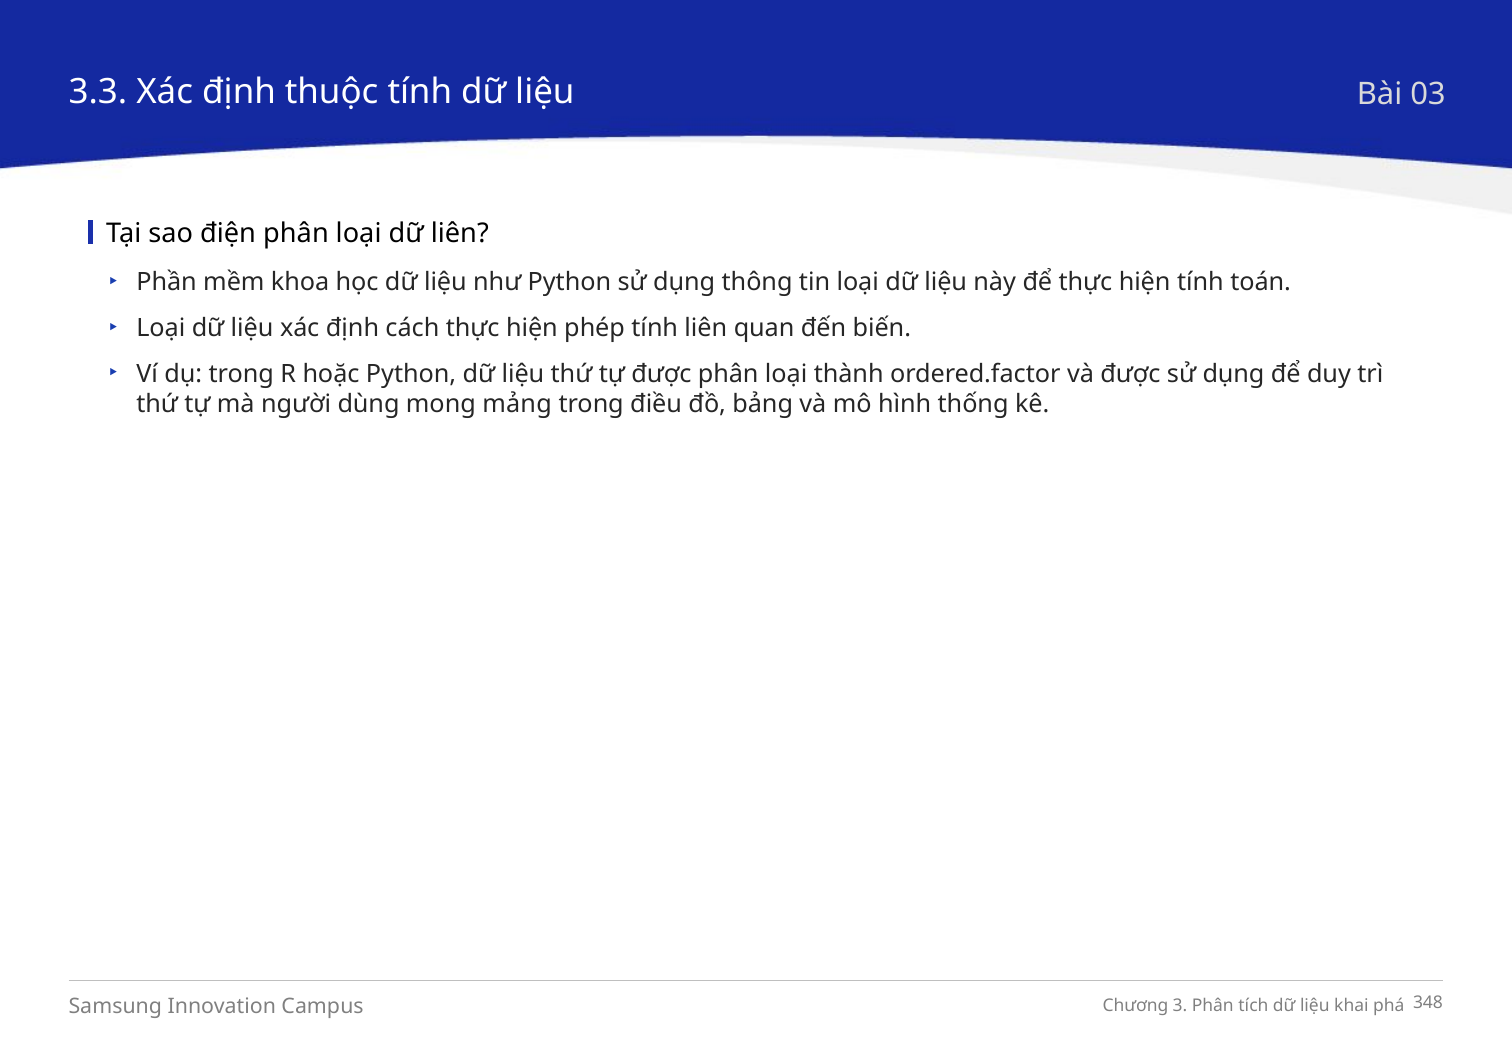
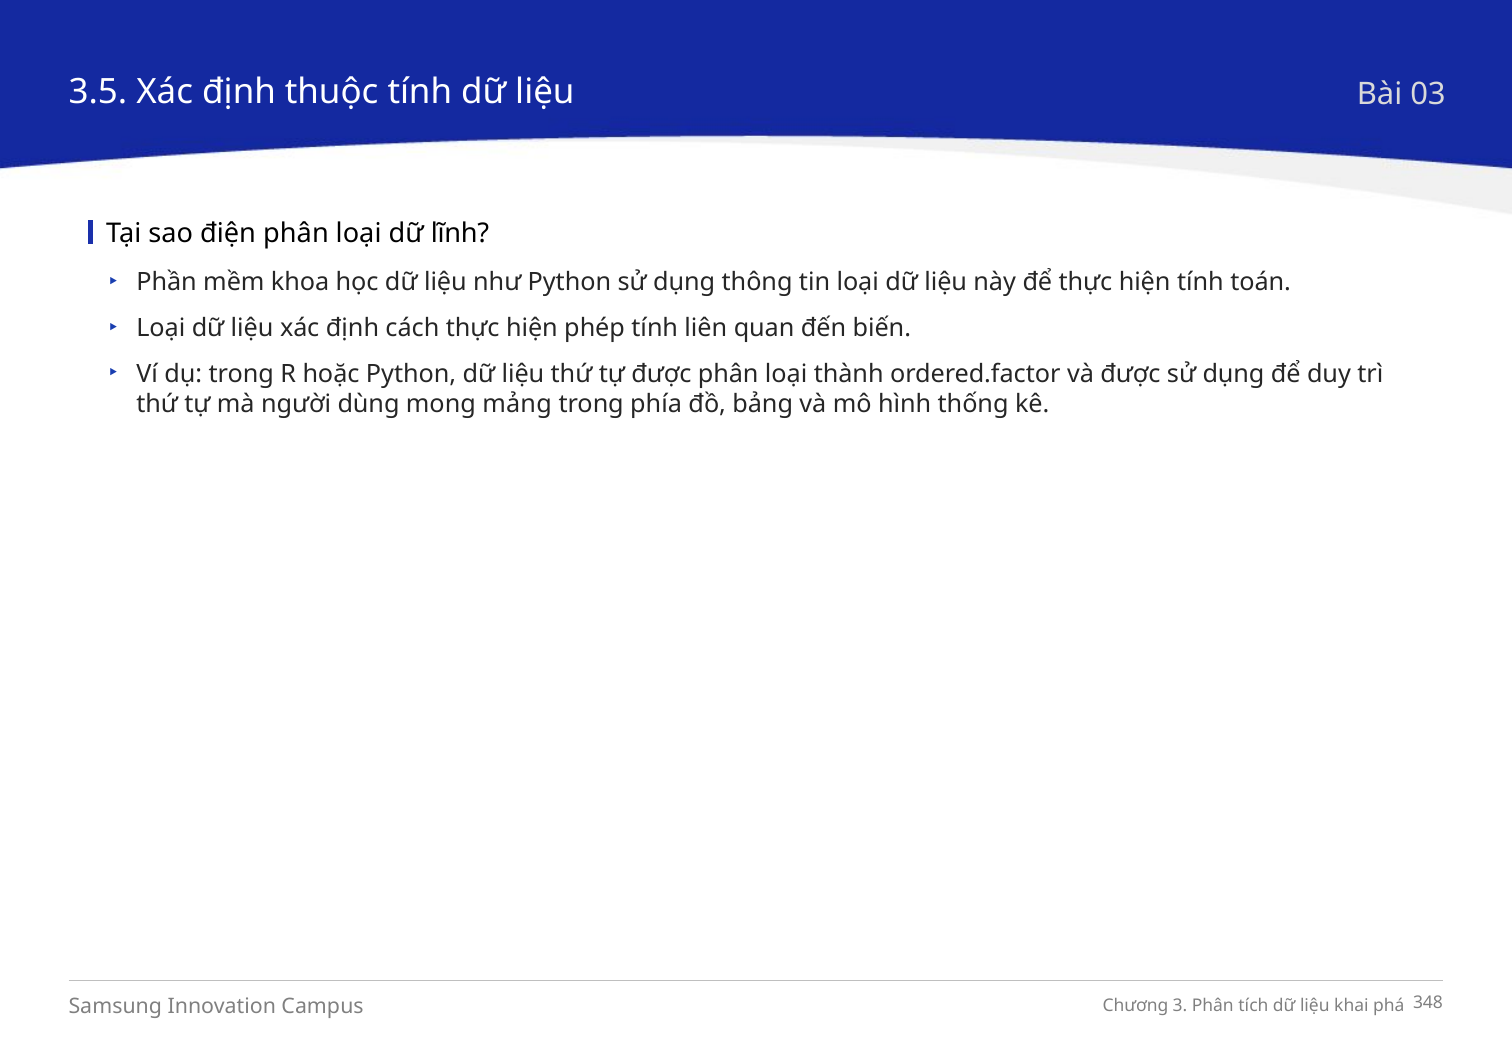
3.3: 3.3 -> 3.5
dữ liên: liên -> lĩnh
điều: điều -> phía
